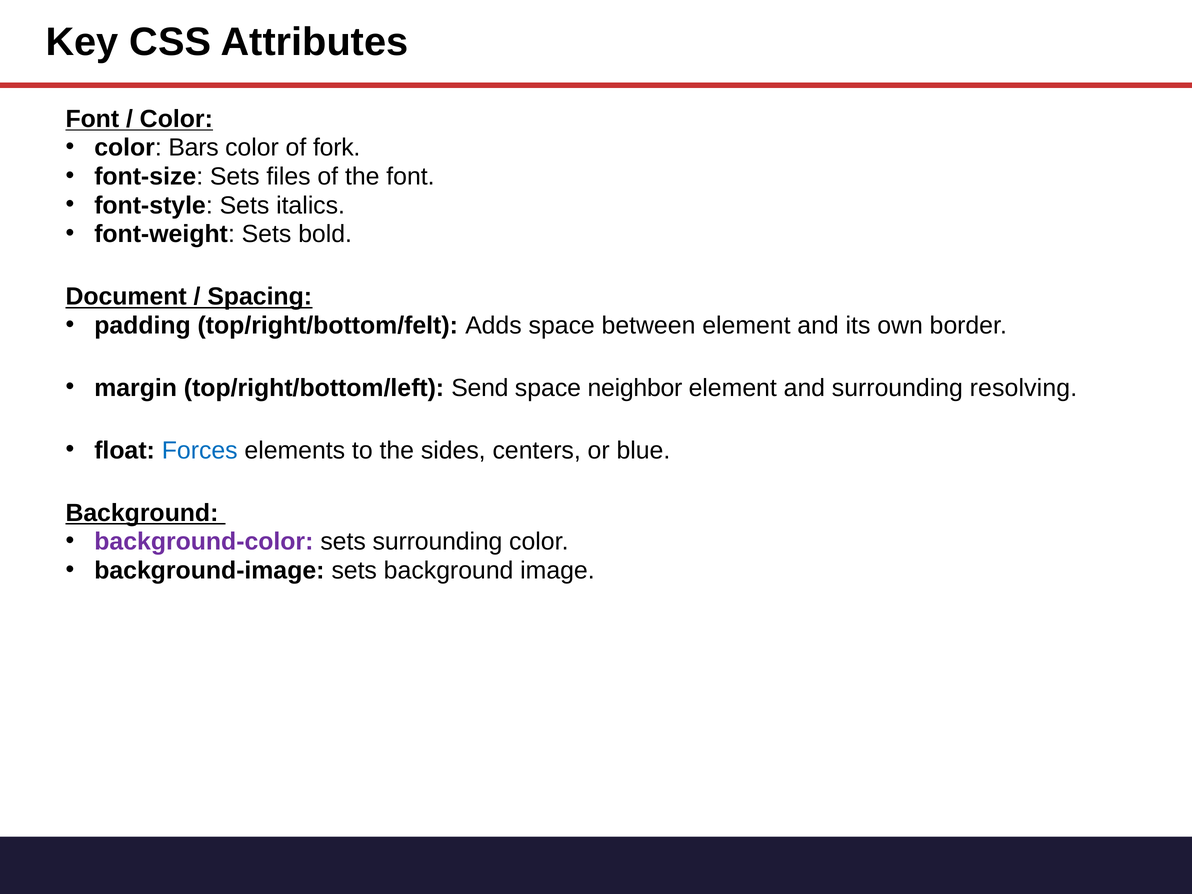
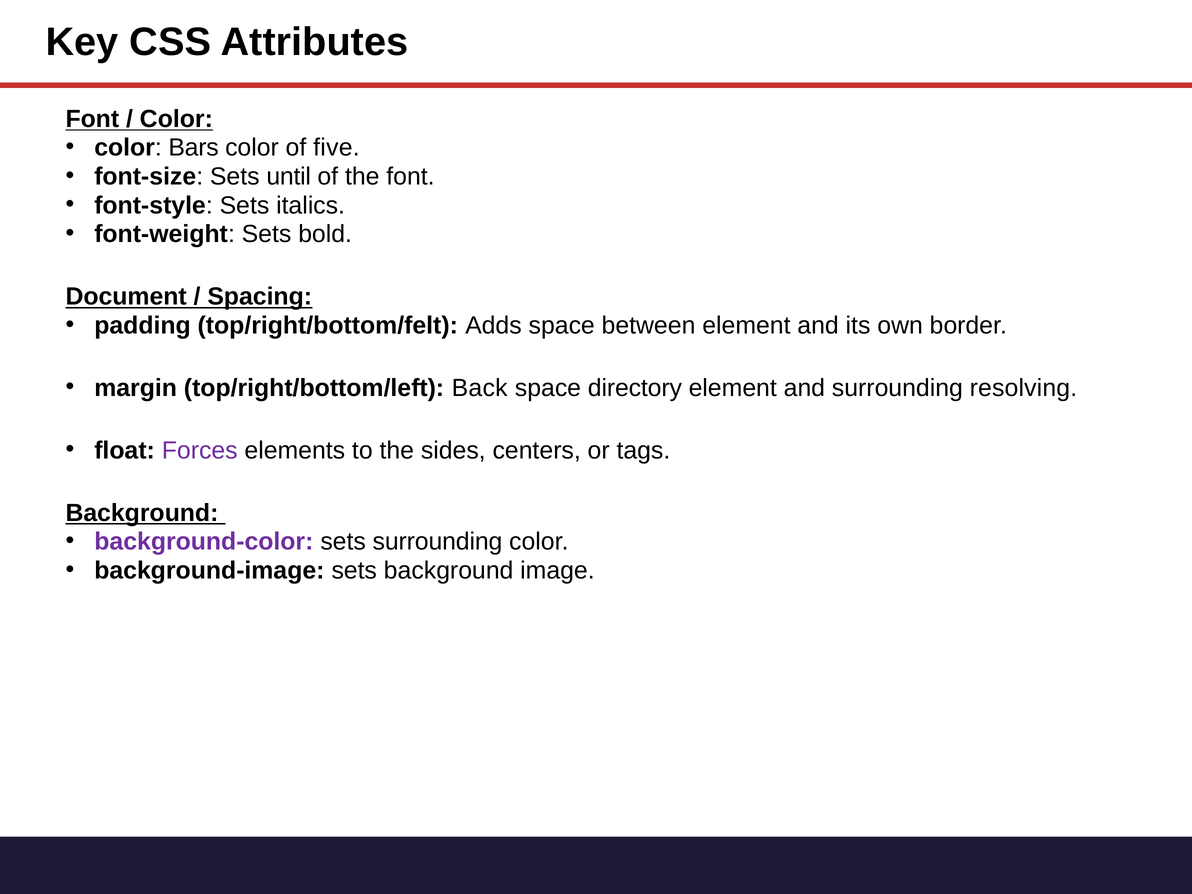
fork: fork -> five
files: files -> until
Send: Send -> Back
neighbor: neighbor -> directory
Forces colour: blue -> purple
blue: blue -> tags
